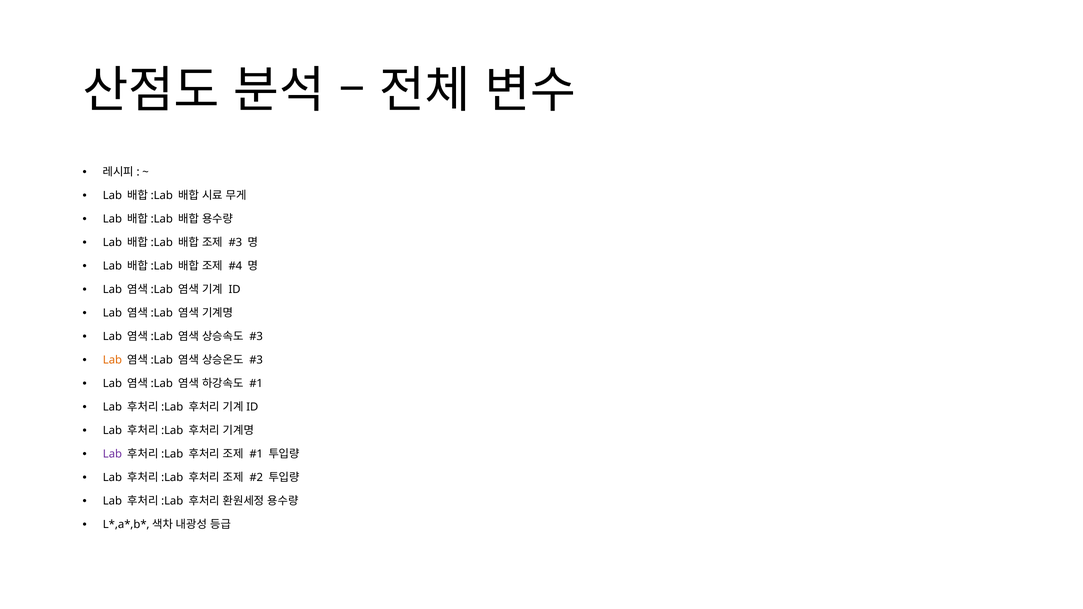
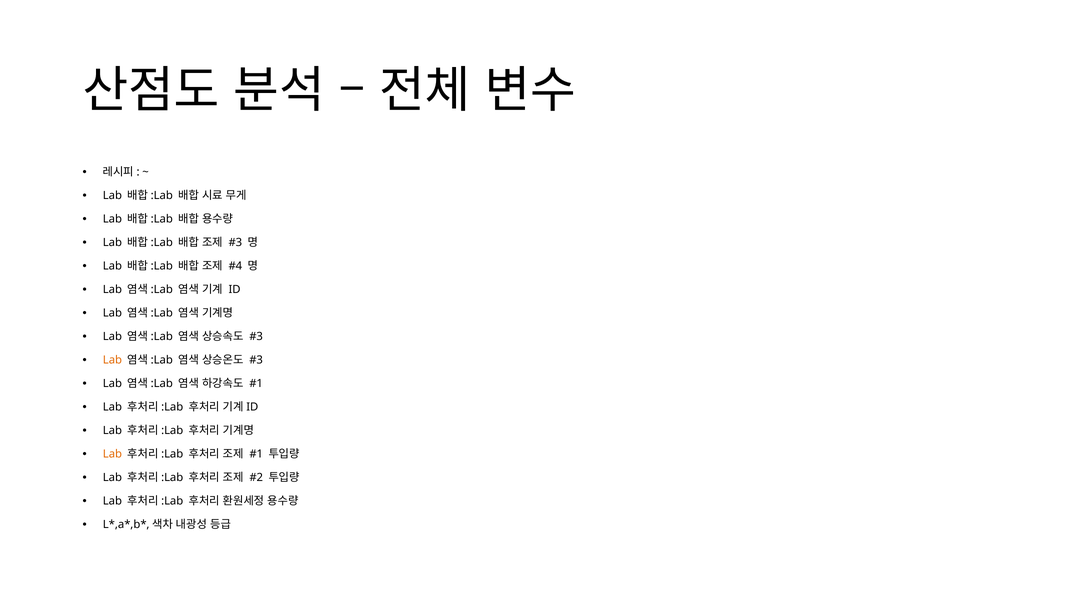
Lab at (112, 454) colour: purple -> orange
